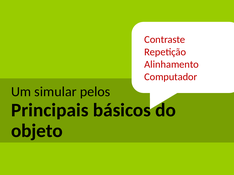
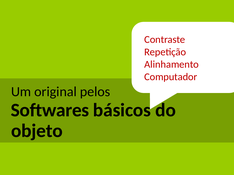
simular: simular -> original
Principais: Principais -> Softwares
